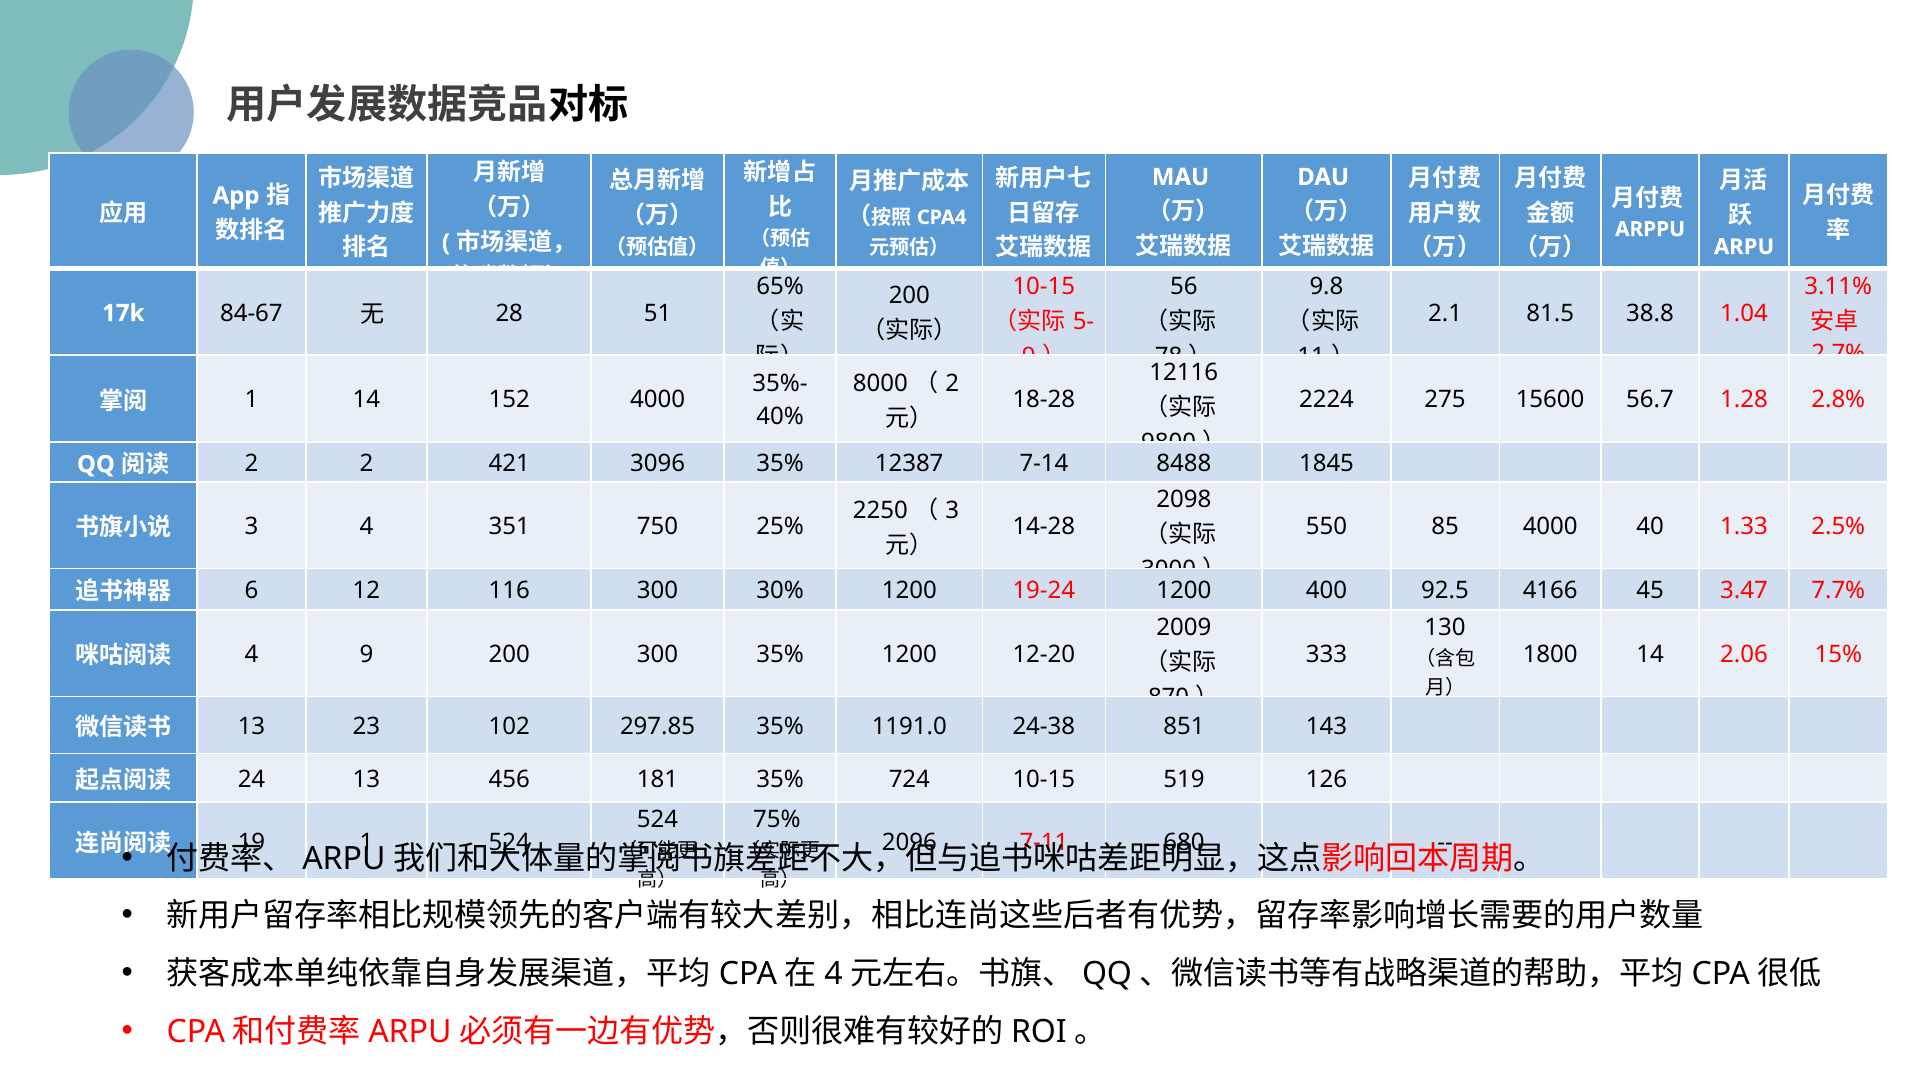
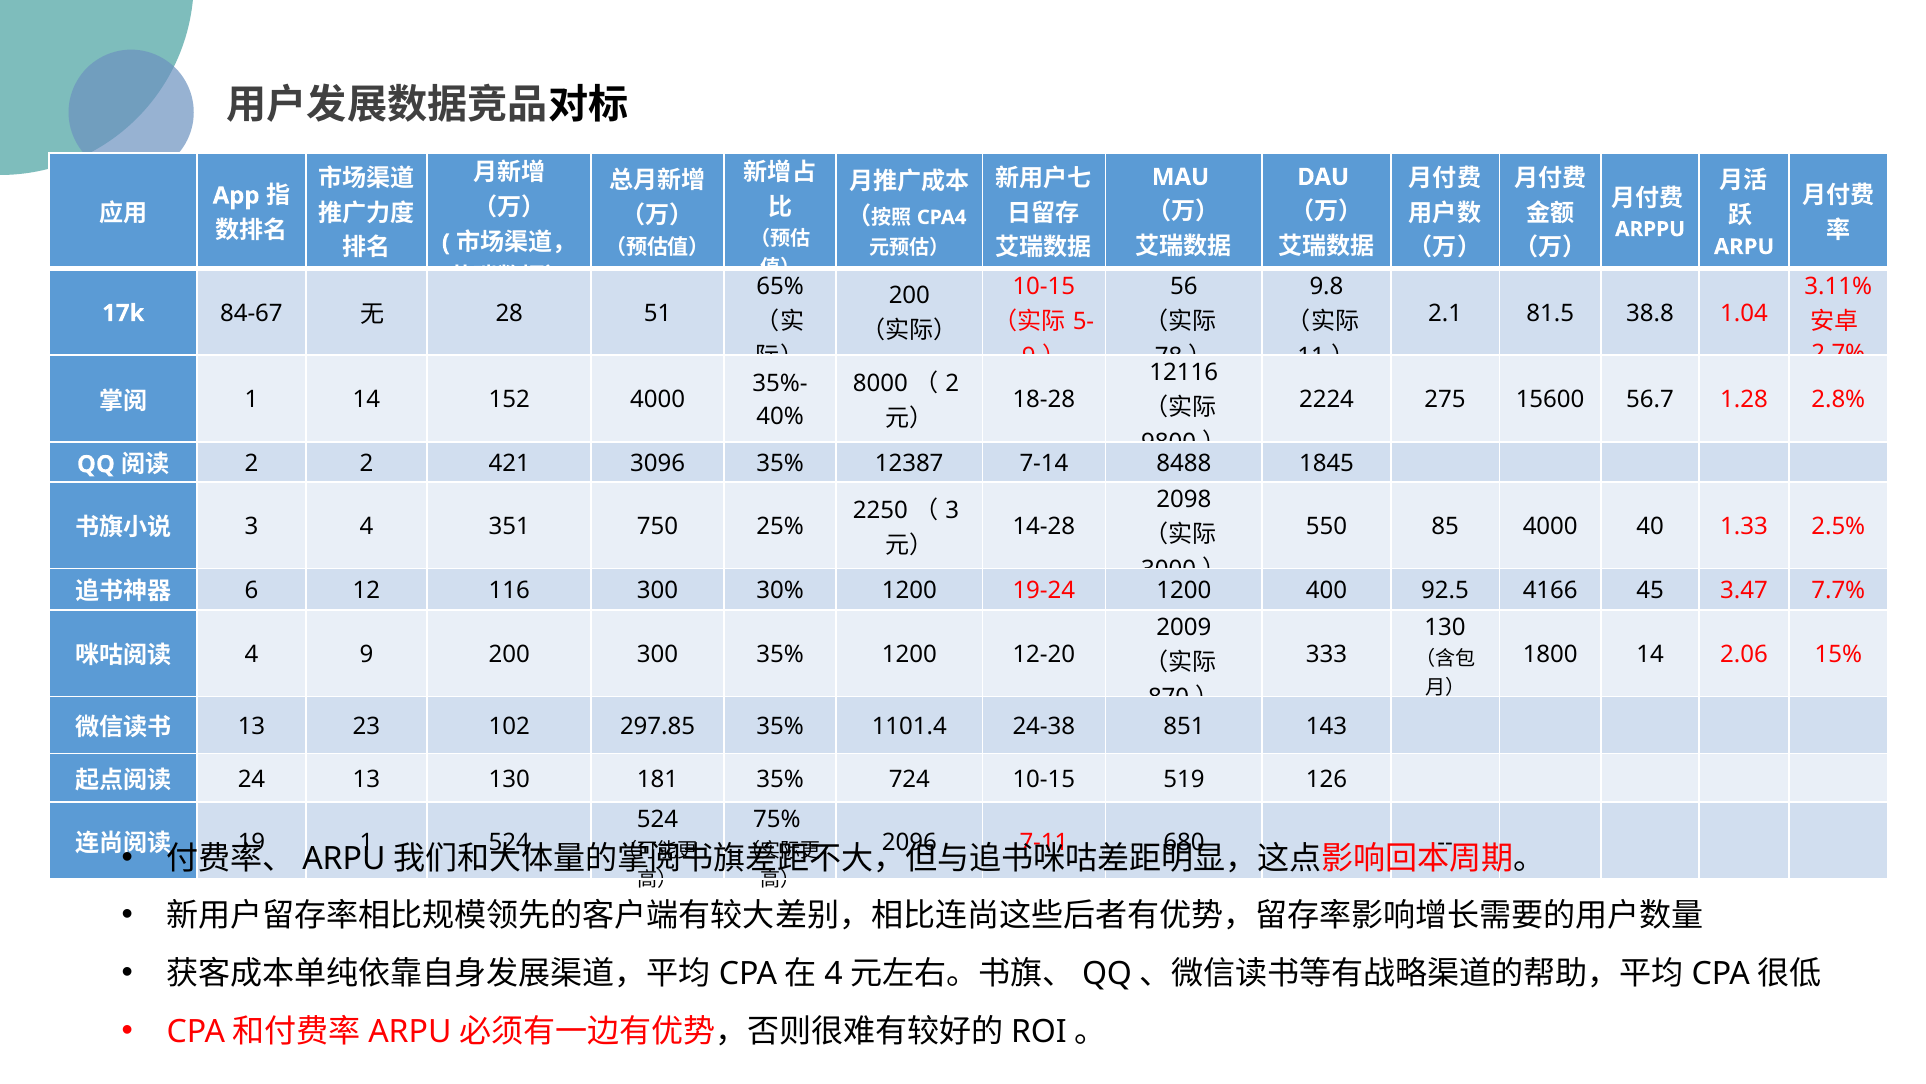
1191.0: 1191.0 -> 1101.4
13 456: 456 -> 130
